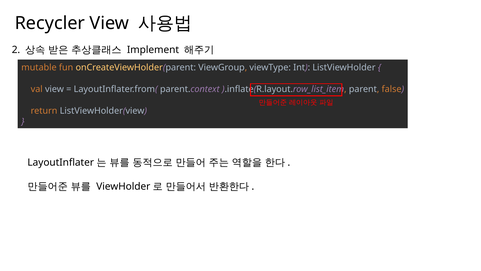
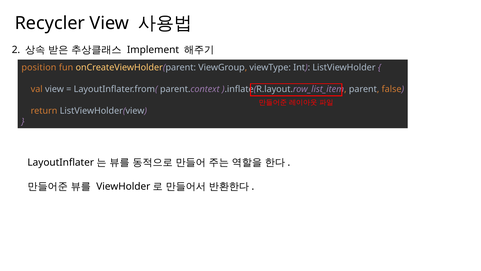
mutable: mutable -> position
